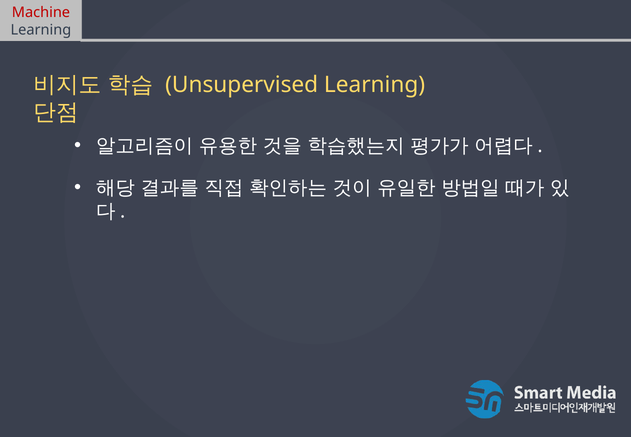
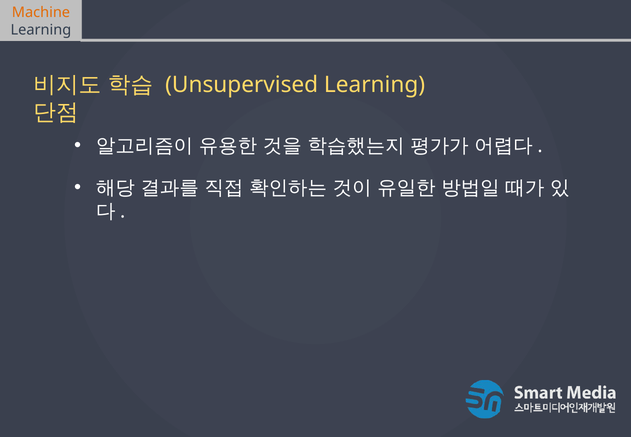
Machine colour: red -> orange
